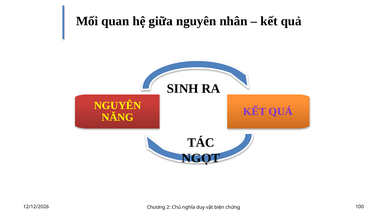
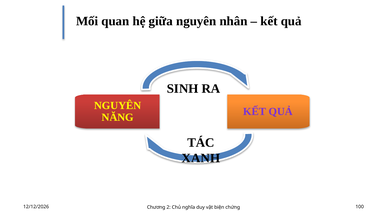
NGỌT: NGỌT -> XANH
